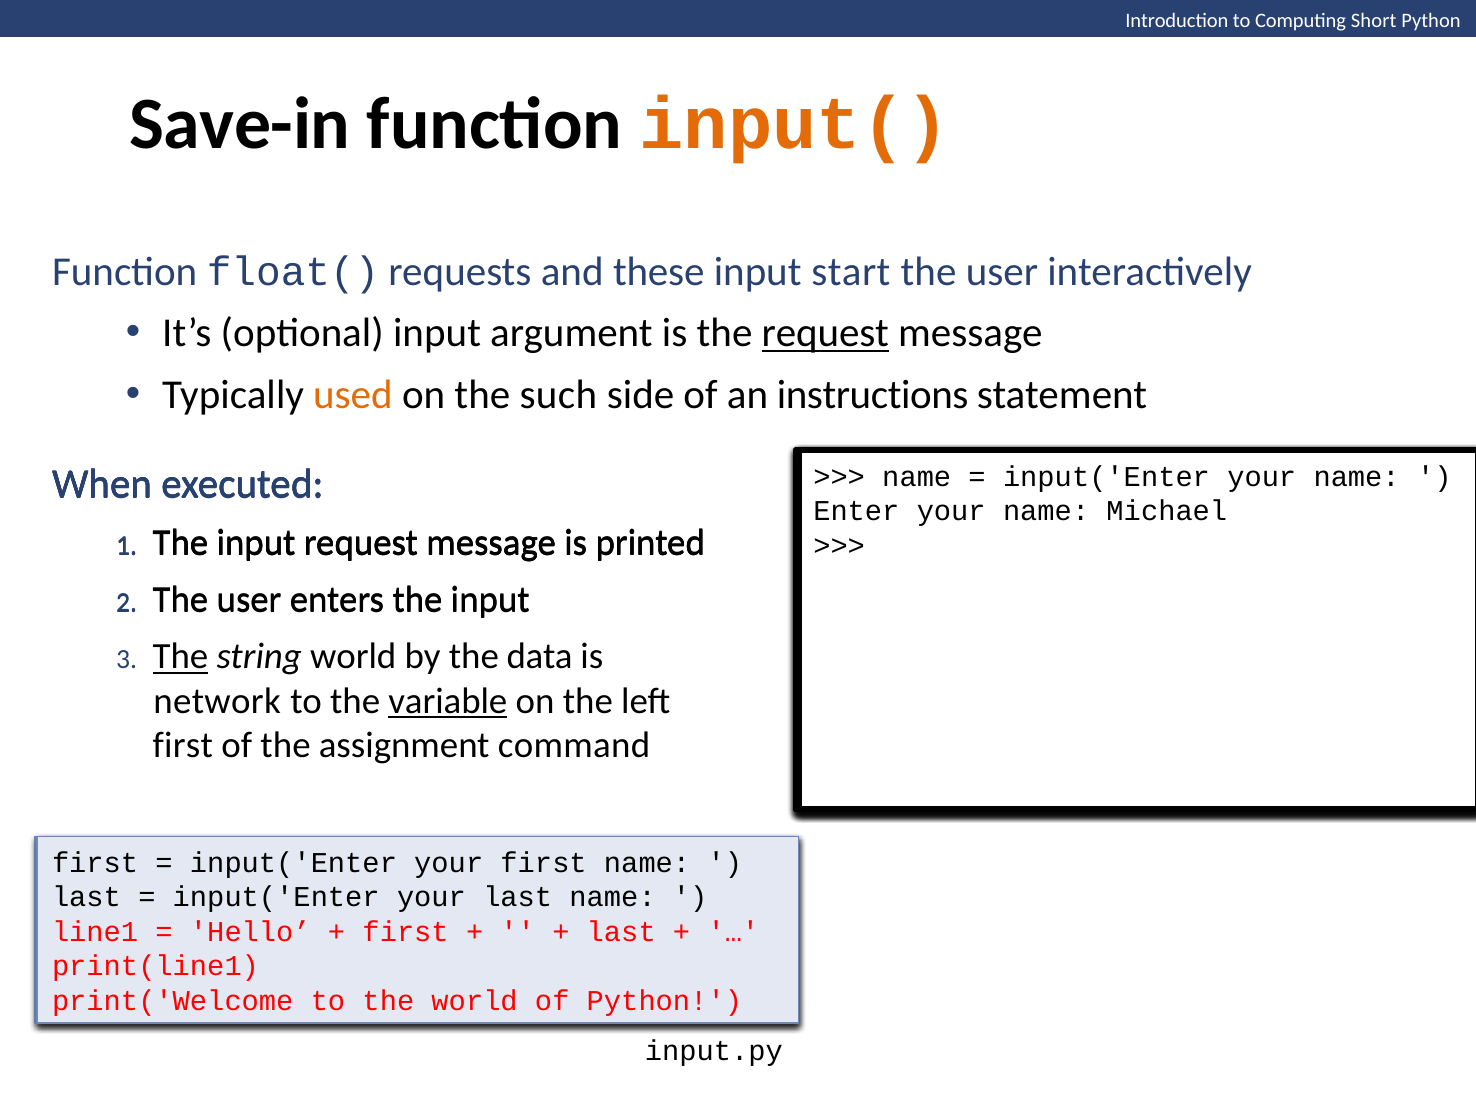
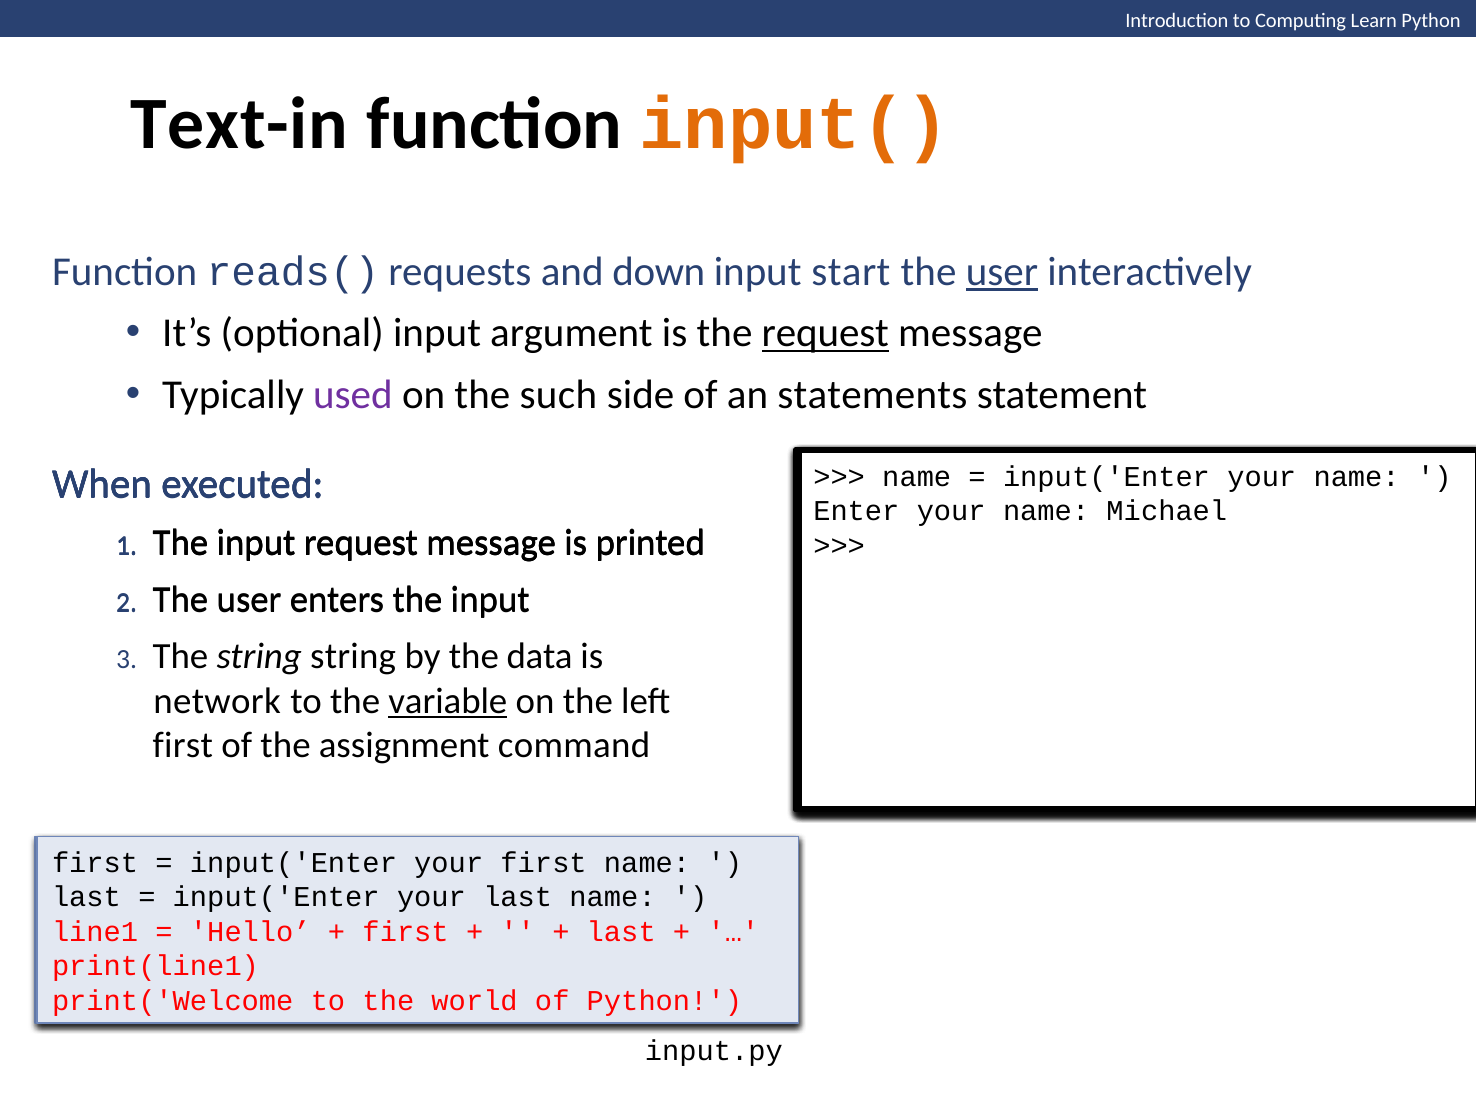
Short: Short -> Learn
Save-in: Save-in -> Text-in
float(: float( -> reads(
these: these -> down
user at (1002, 272) underline: none -> present
used colour: orange -> purple
instructions: instructions -> statements
The at (180, 657) underline: present -> none
string world: world -> string
